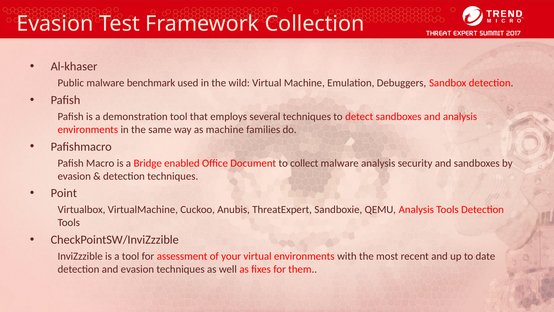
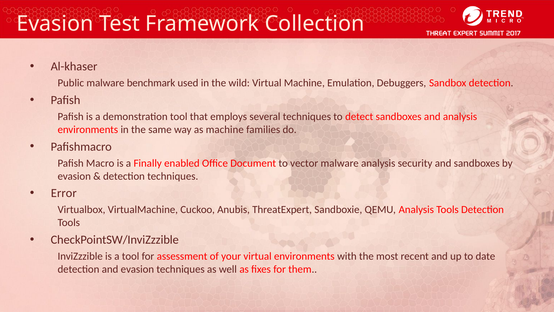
Bridge: Bridge -> Finally
collect: collect -> vector
Point: Point -> Error
